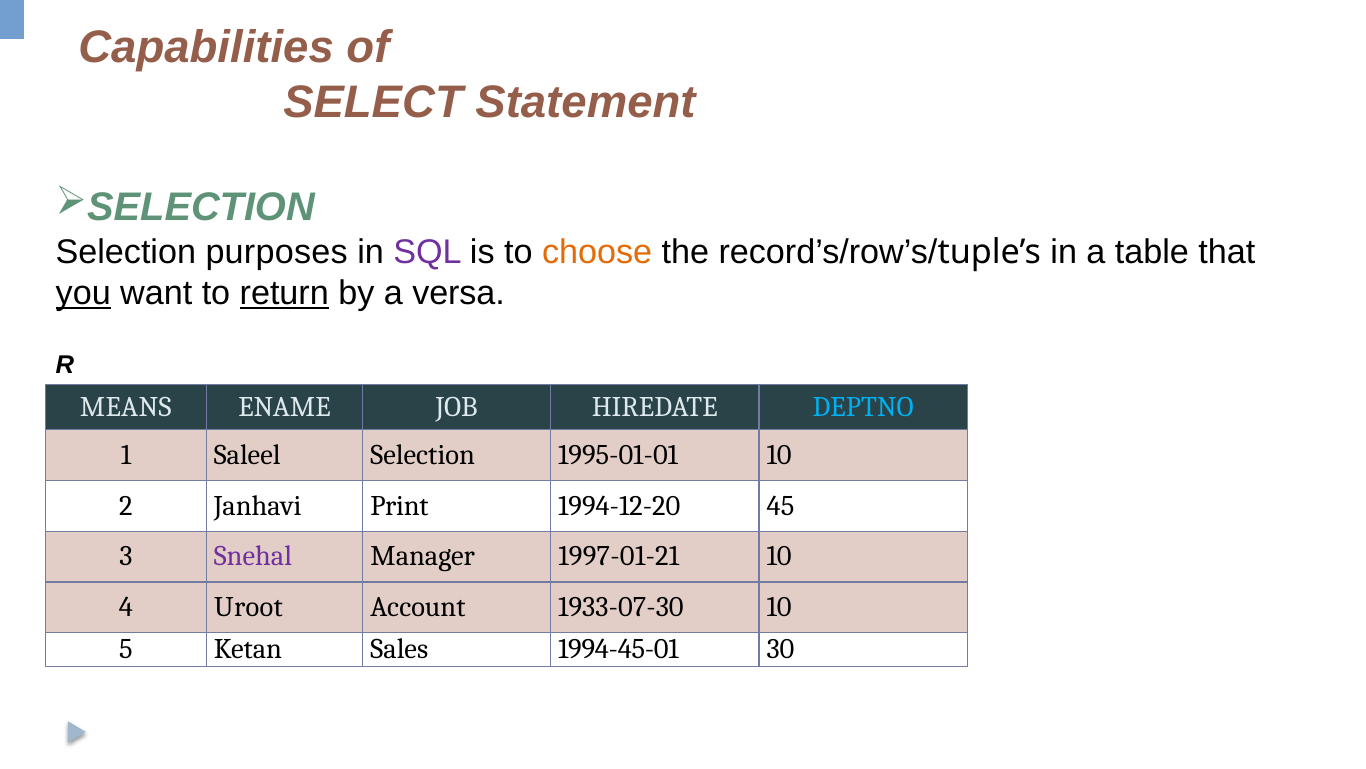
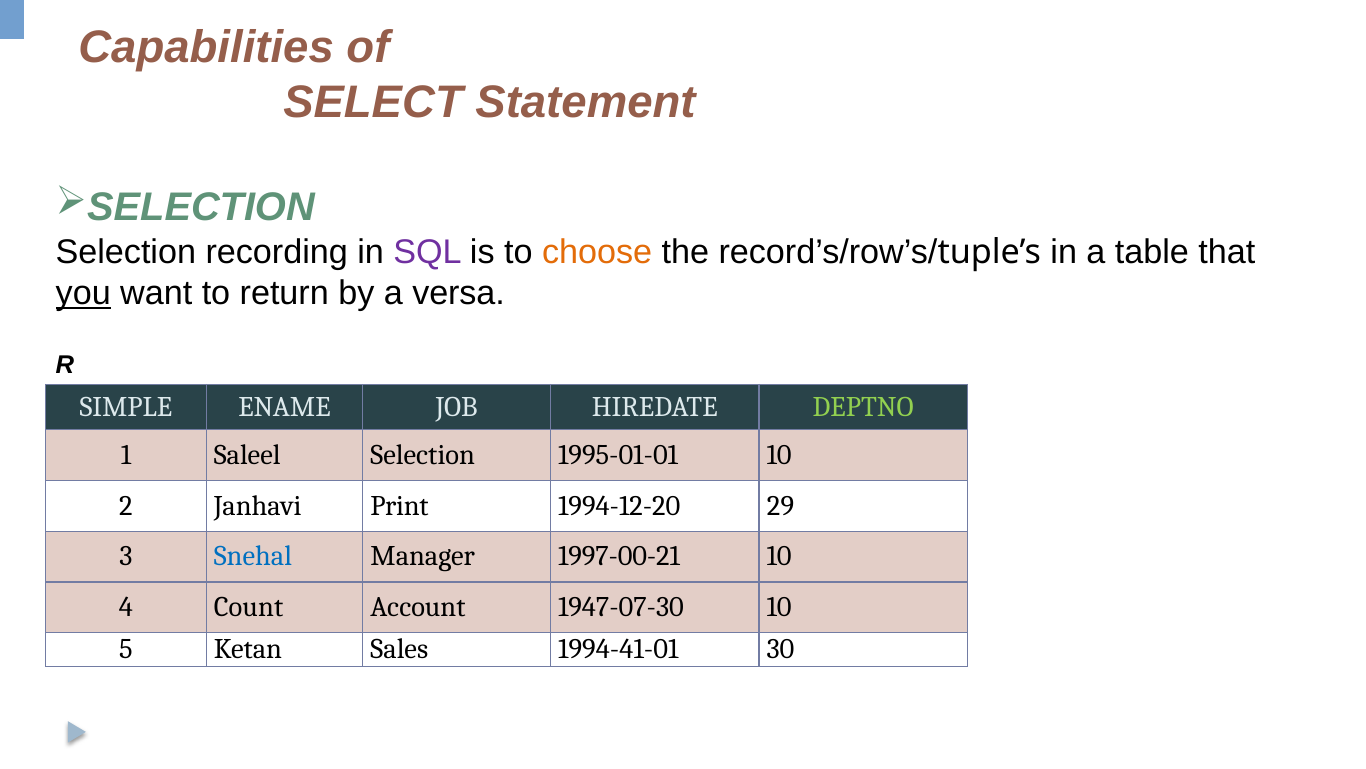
purposes: purposes -> recording
return underline: present -> none
MEANS: MEANS -> SIMPLE
DEPTNO colour: light blue -> light green
45: 45 -> 29
Snehal colour: purple -> blue
1997-01-21: 1997-01-21 -> 1997-00-21
Uroot: Uroot -> Count
1933-07-30: 1933-07-30 -> 1947-07-30
1994-45-01: 1994-45-01 -> 1994-41-01
